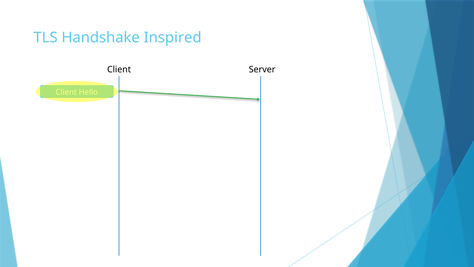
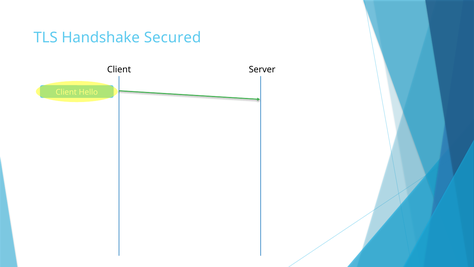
Inspired: Inspired -> Secured
